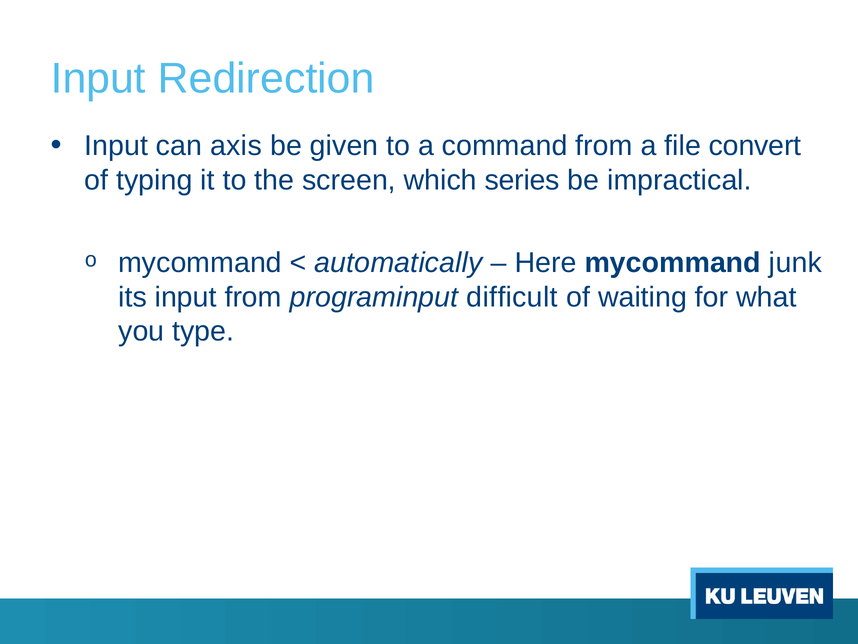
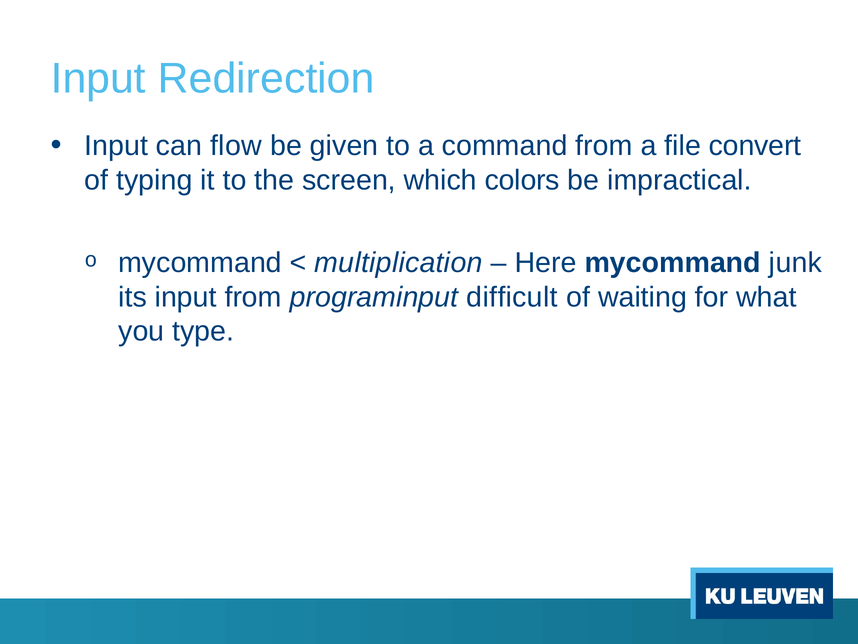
axis: axis -> flow
series: series -> colors
automatically: automatically -> multiplication
